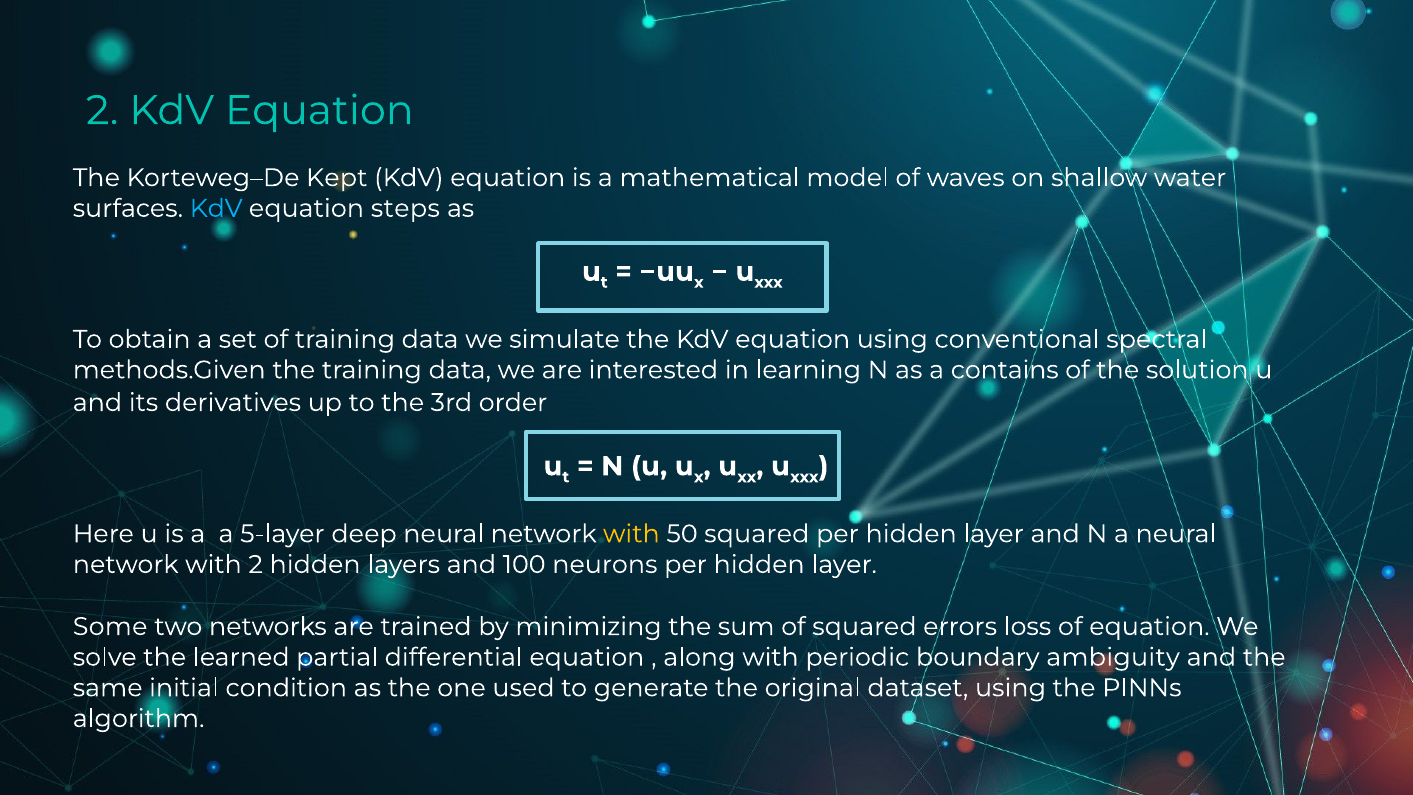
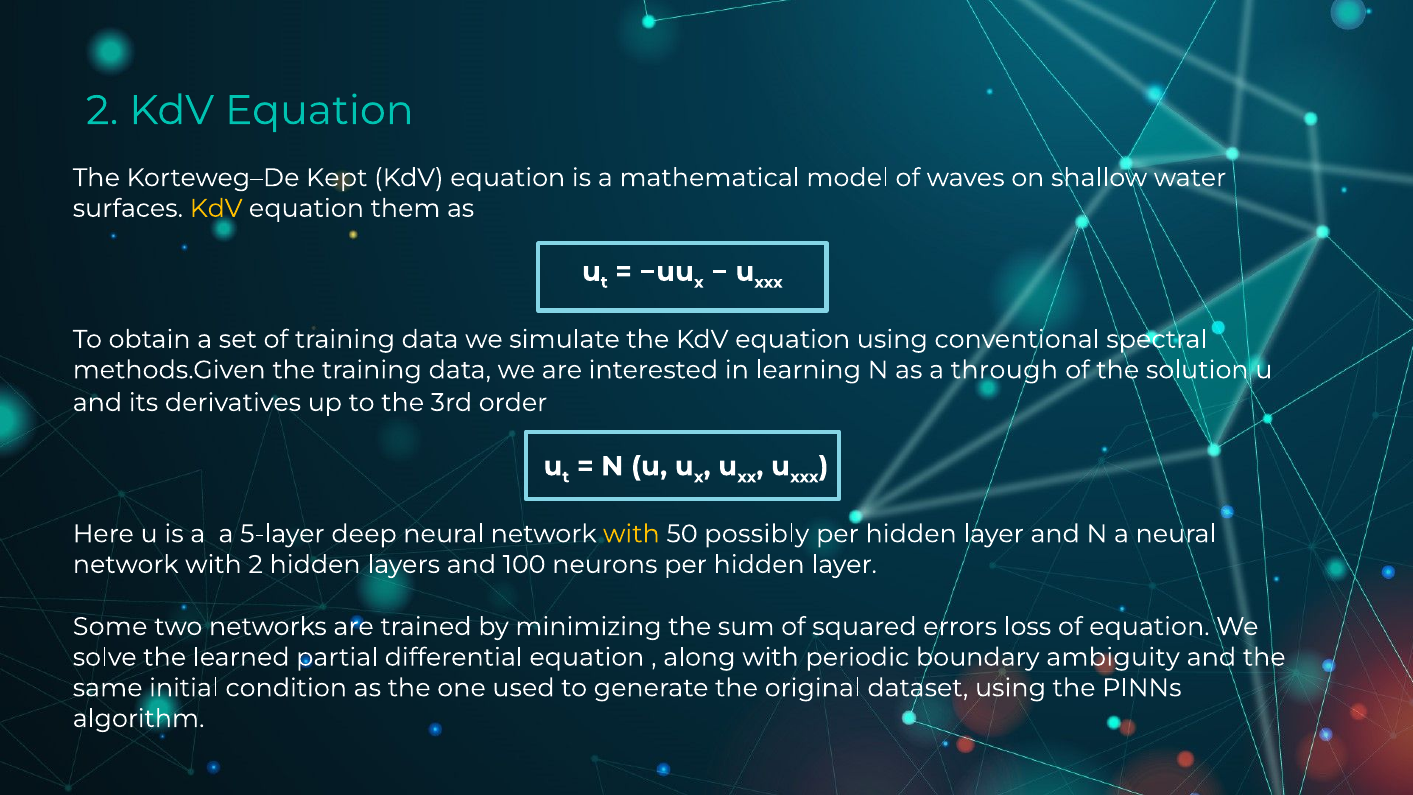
KdV at (216, 208) colour: light blue -> yellow
steps: steps -> them
contains: contains -> through
50 squared: squared -> possibly
